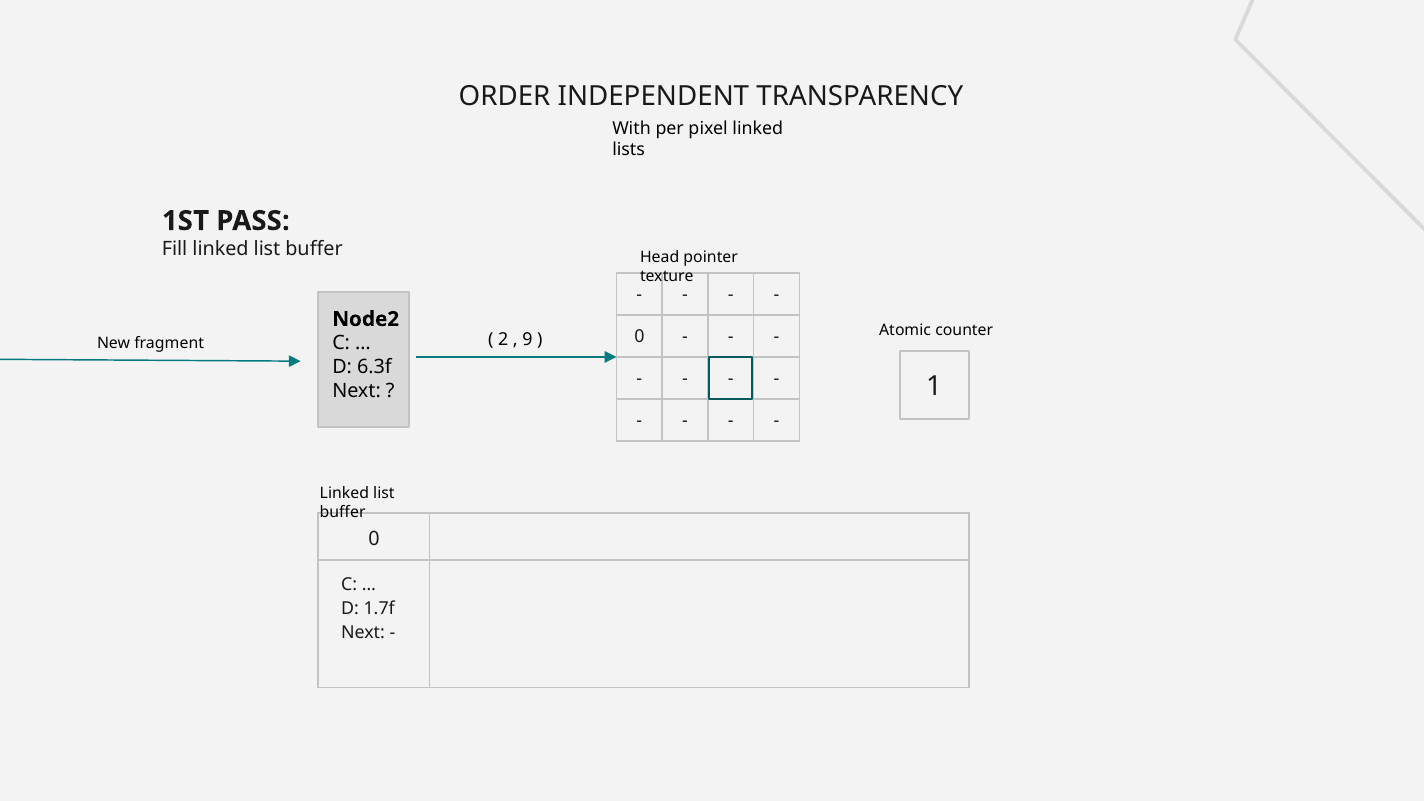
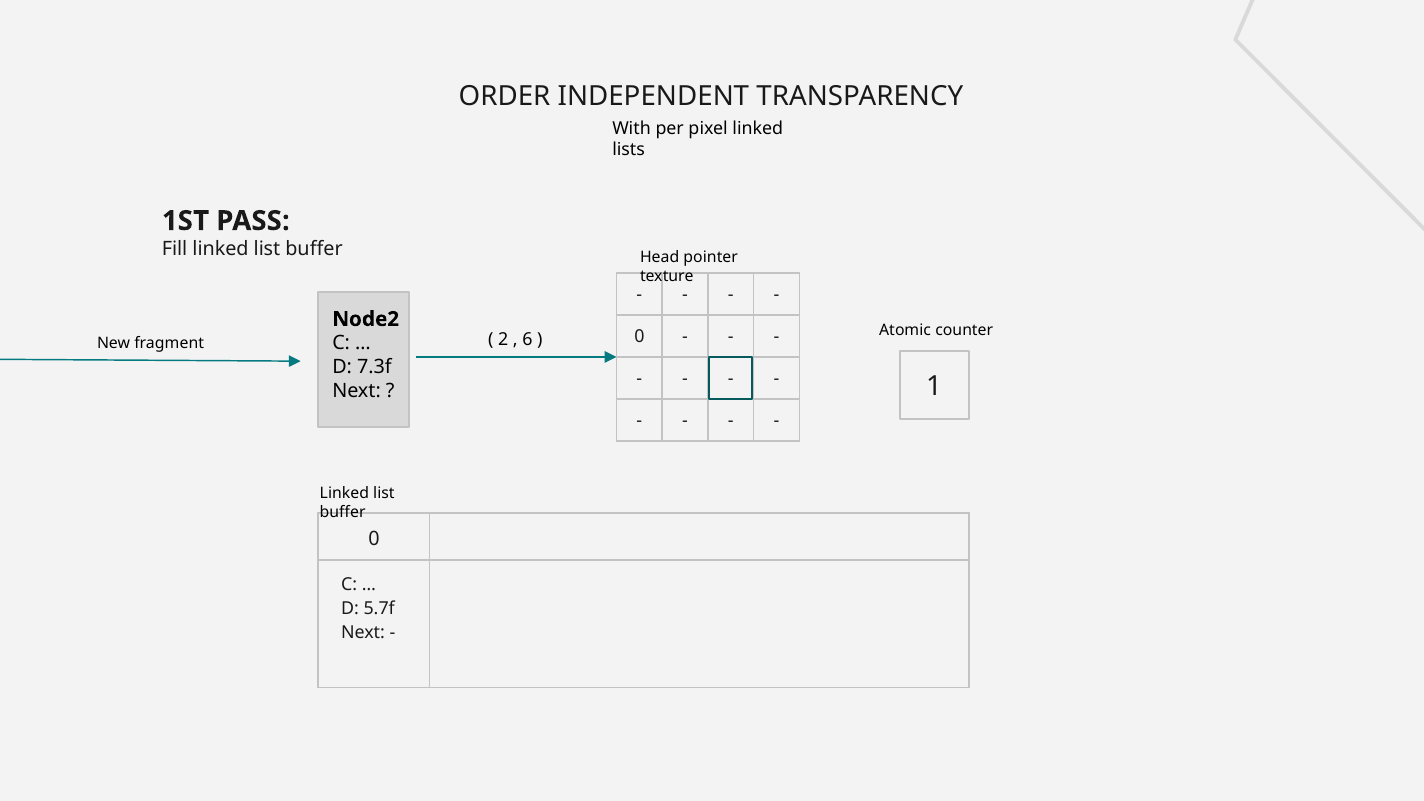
9: 9 -> 6
6.3f: 6.3f -> 7.3f
1.7f: 1.7f -> 5.7f
